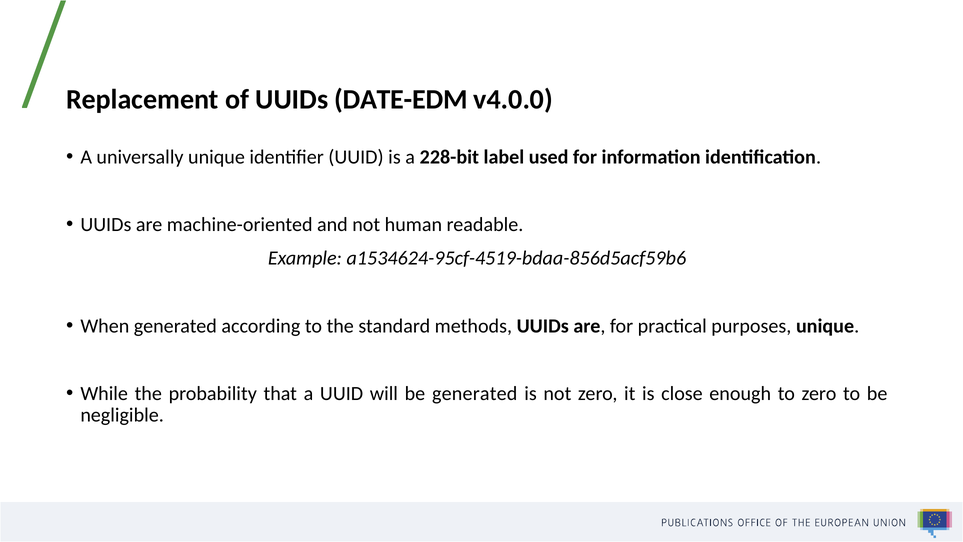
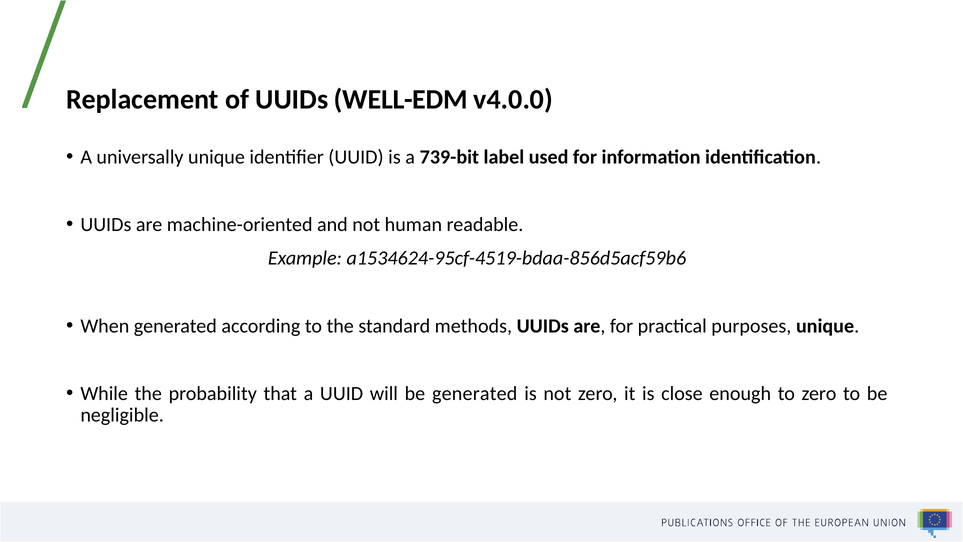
DATE-EDM: DATE-EDM -> WELL-EDM
228-bit: 228-bit -> 739-bit
